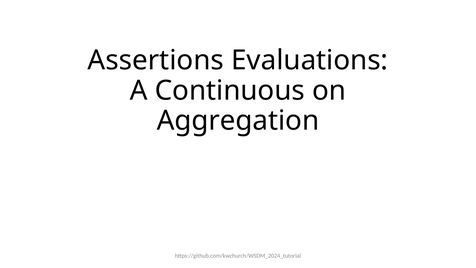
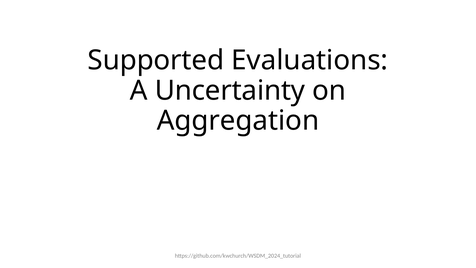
Assertions: Assertions -> Supported
Continuous: Continuous -> Uncertainty
